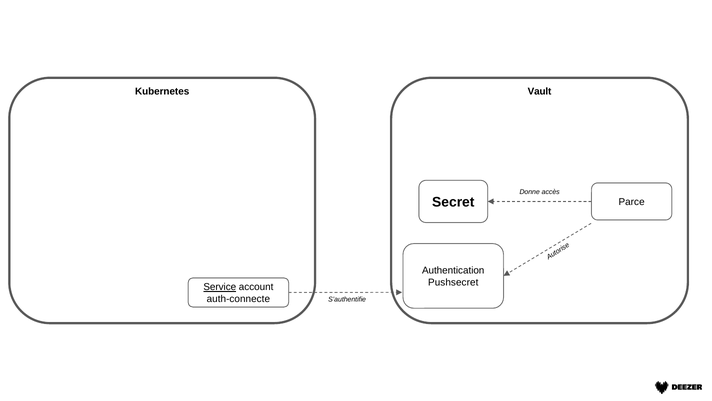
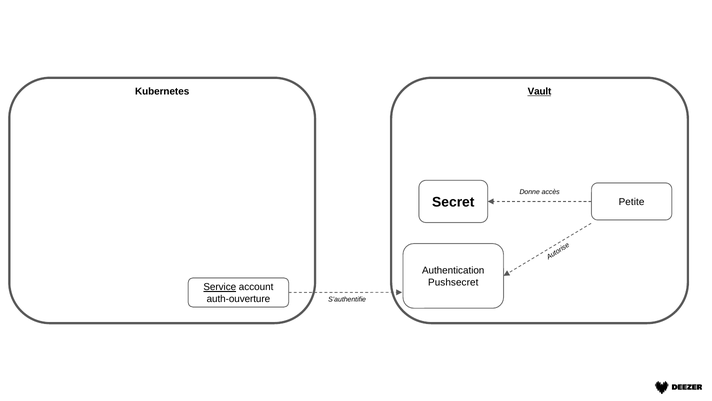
Vault underline: none -> present
Parce: Parce -> Petite
auth-connecte: auth-connecte -> auth-ouverture
